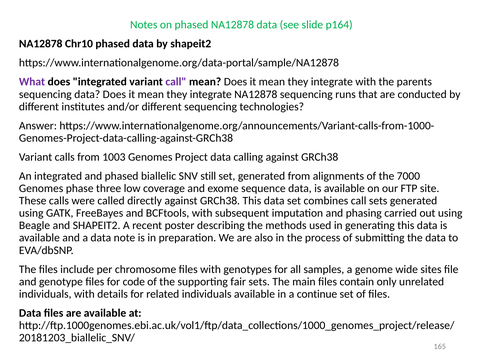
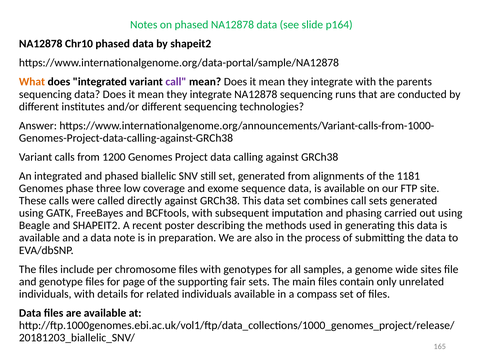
What colour: purple -> orange
1003: 1003 -> 1200
7000: 7000 -> 1181
code: code -> page
continue: continue -> compass
